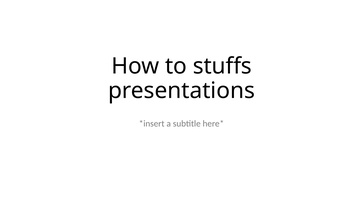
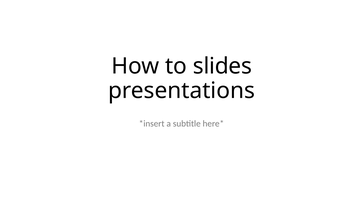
stuffs: stuffs -> slides
